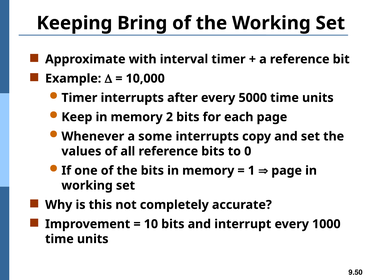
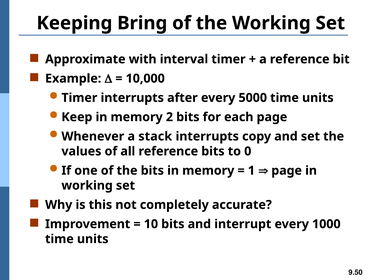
some: some -> stack
